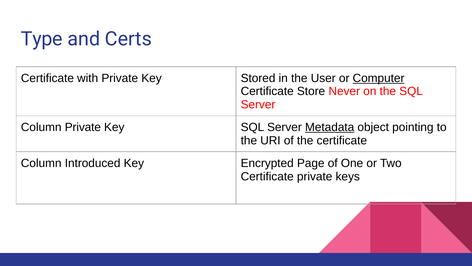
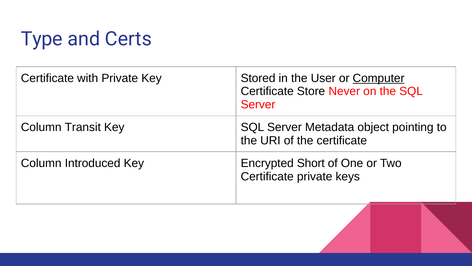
Column Private: Private -> Transit
Metadata underline: present -> none
Page: Page -> Short
